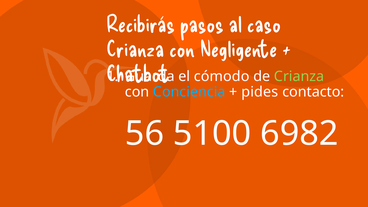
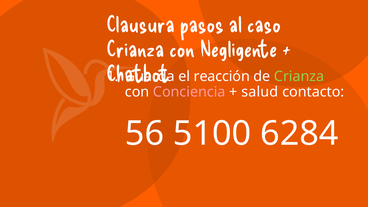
Recibirás: Recibirás -> Clausura
cómodo: cómodo -> reacción
Conciencia colour: light blue -> pink
pides: pides -> salud
6982: 6982 -> 6284
